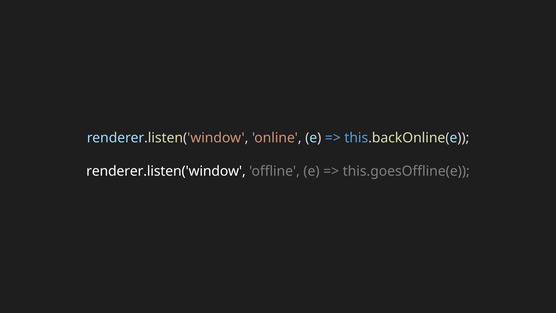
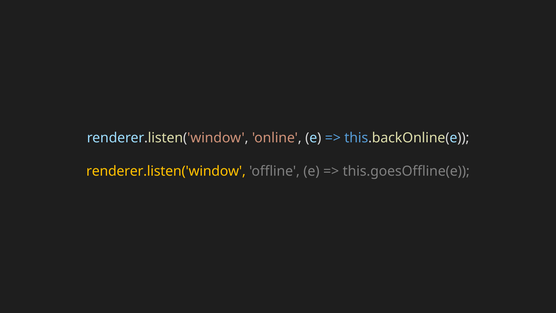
renderer.listen('window at (166, 171) colour: white -> yellow
